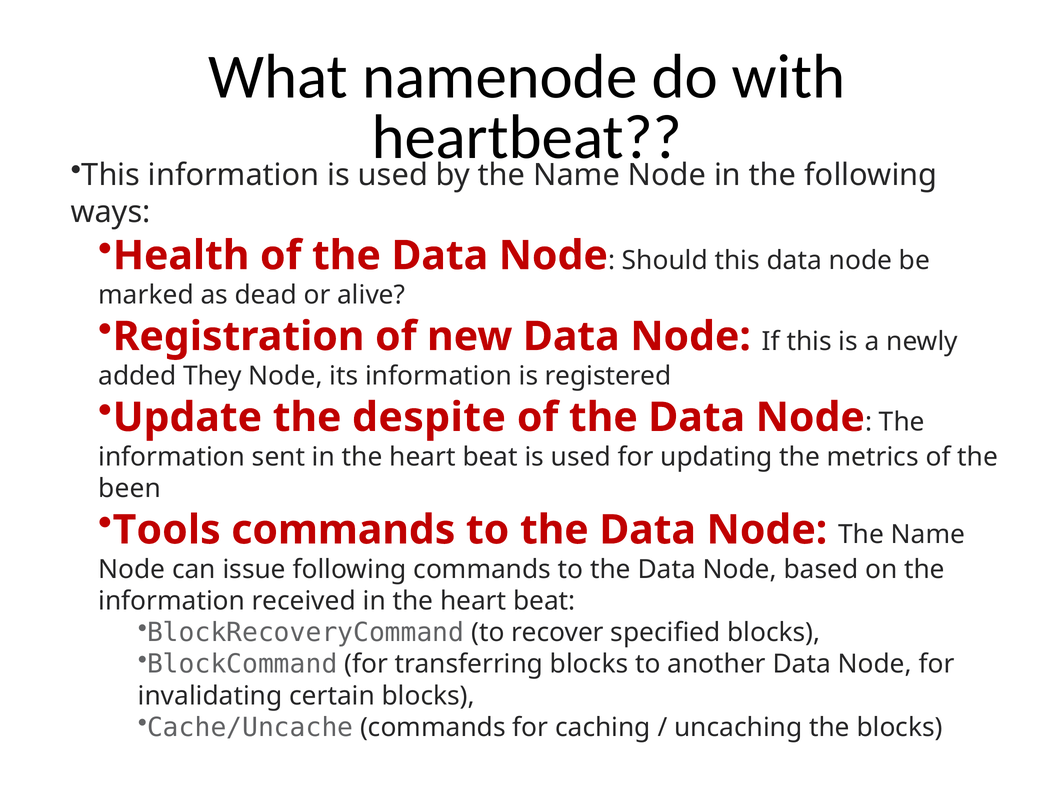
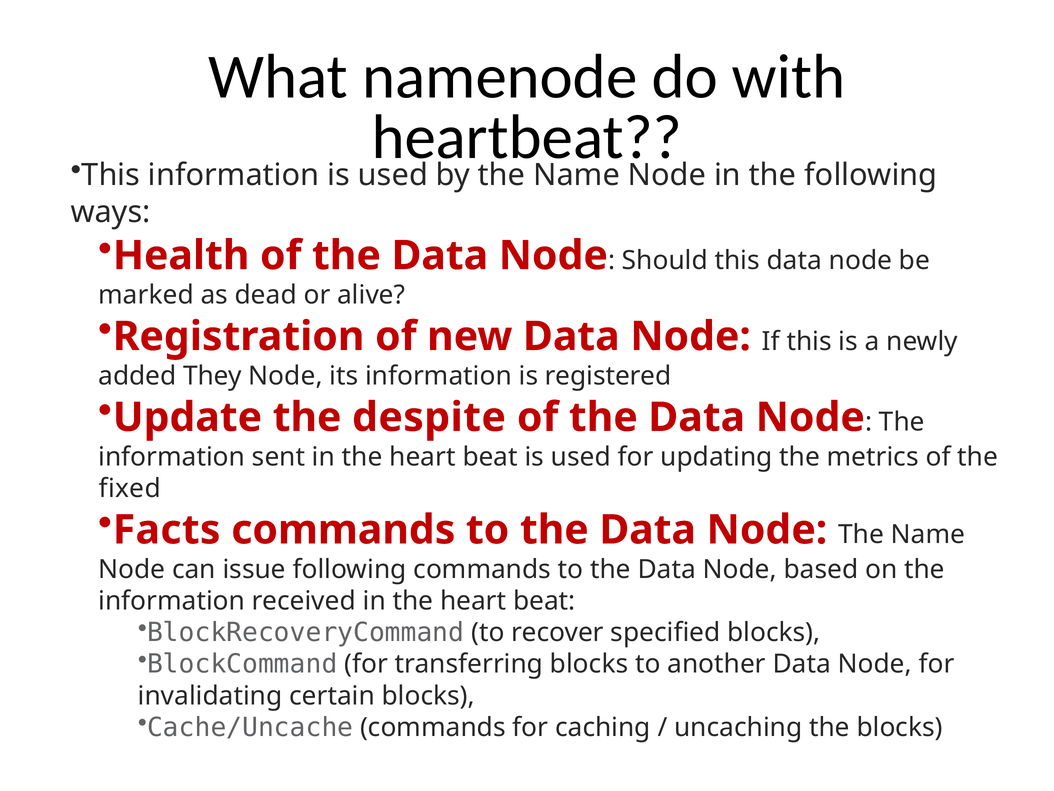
been: been -> fixed
Tools: Tools -> Facts
